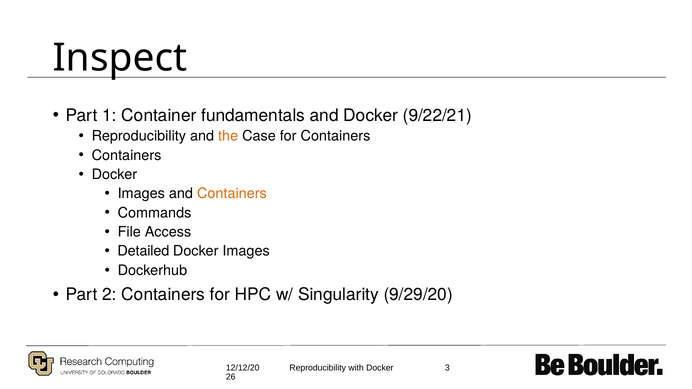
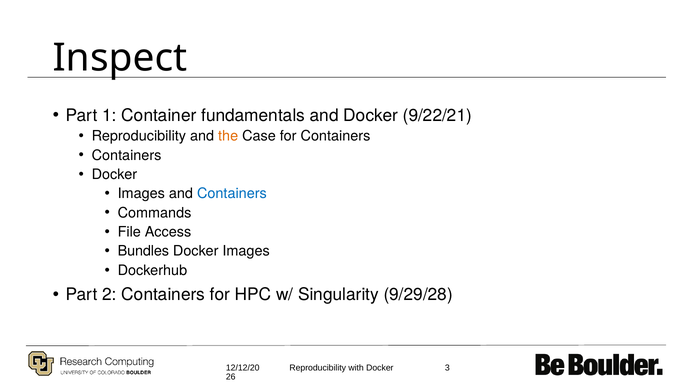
Containers at (232, 194) colour: orange -> blue
Detailed: Detailed -> Bundles
9/29/20: 9/29/20 -> 9/29/28
